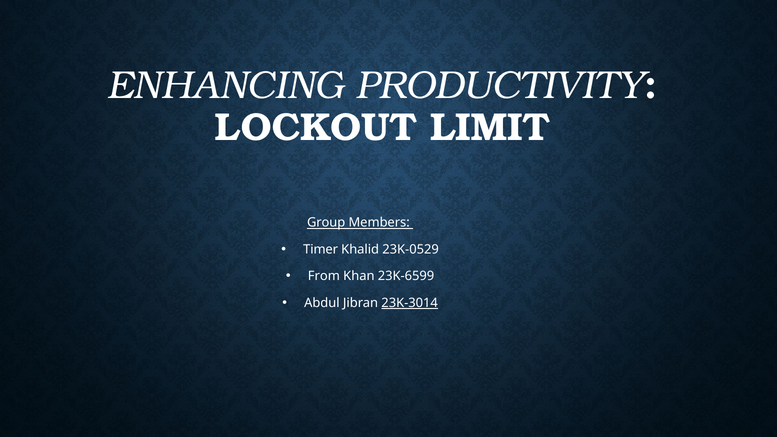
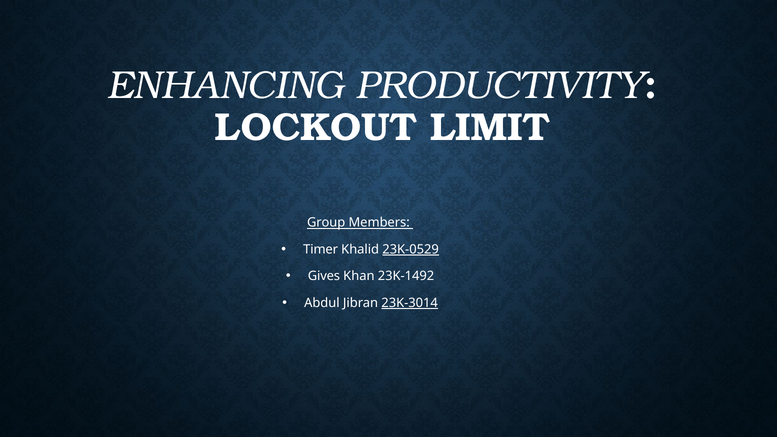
23K-0529 underline: none -> present
From: From -> Gives
23K-6599: 23K-6599 -> 23K-1492
